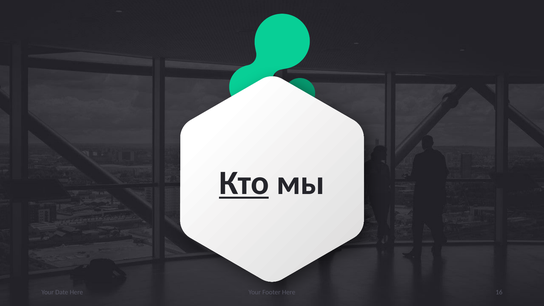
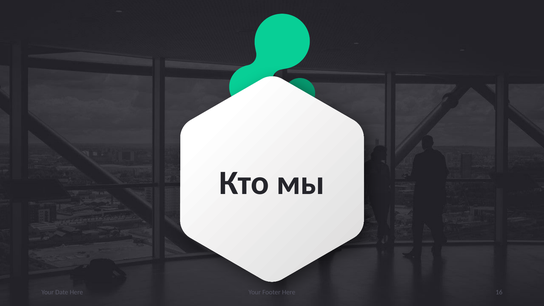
Кто underline: present -> none
